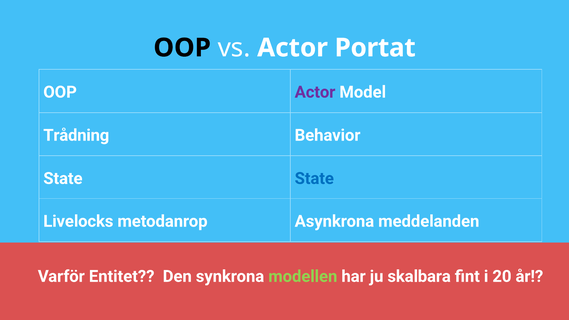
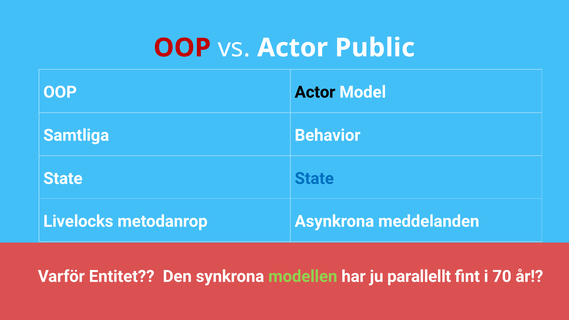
OOP at (182, 48) colour: black -> red
Portat: Portat -> Public
Actor at (315, 92) colour: purple -> black
Trådning: Trådning -> Samtliga
skalbara: skalbara -> parallellt
20: 20 -> 70
